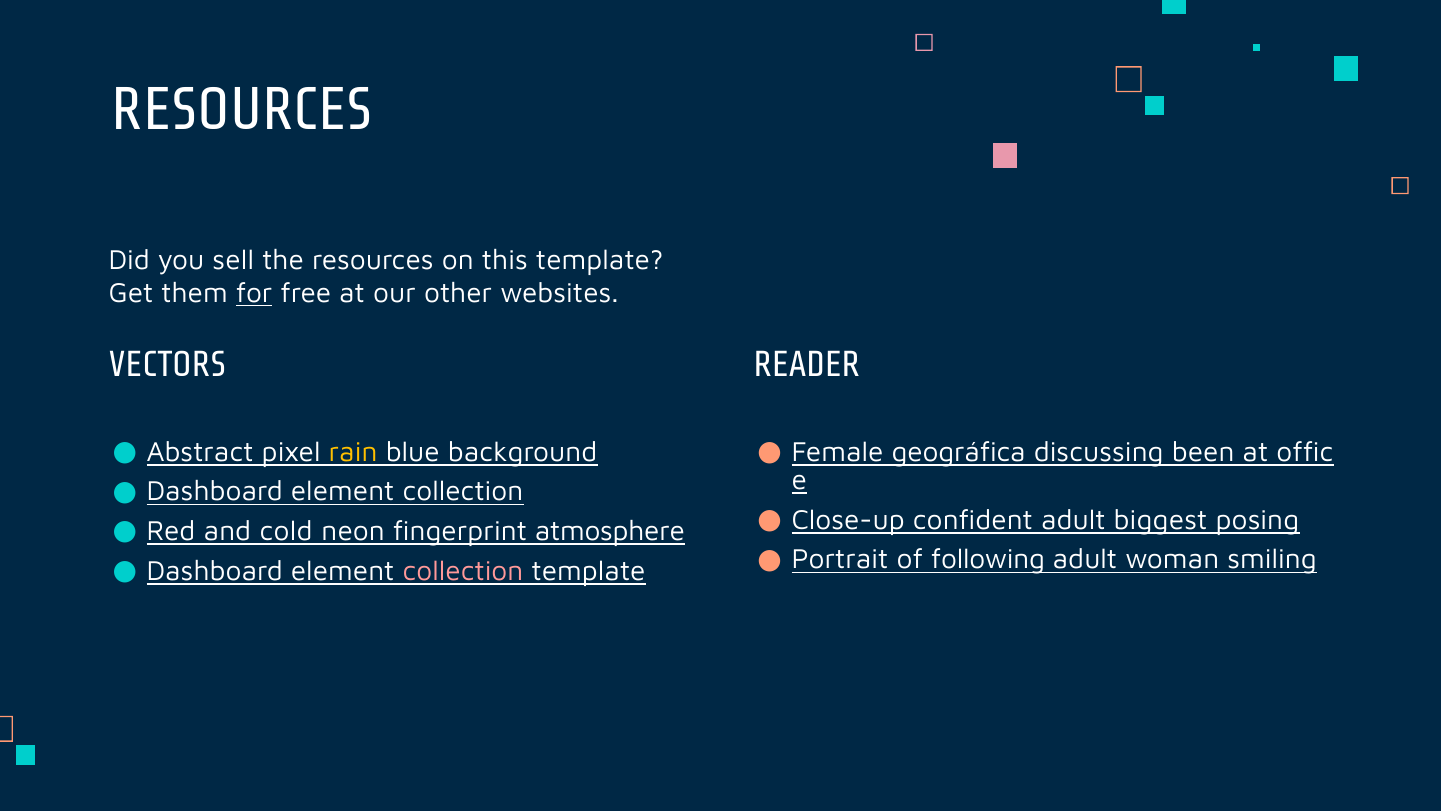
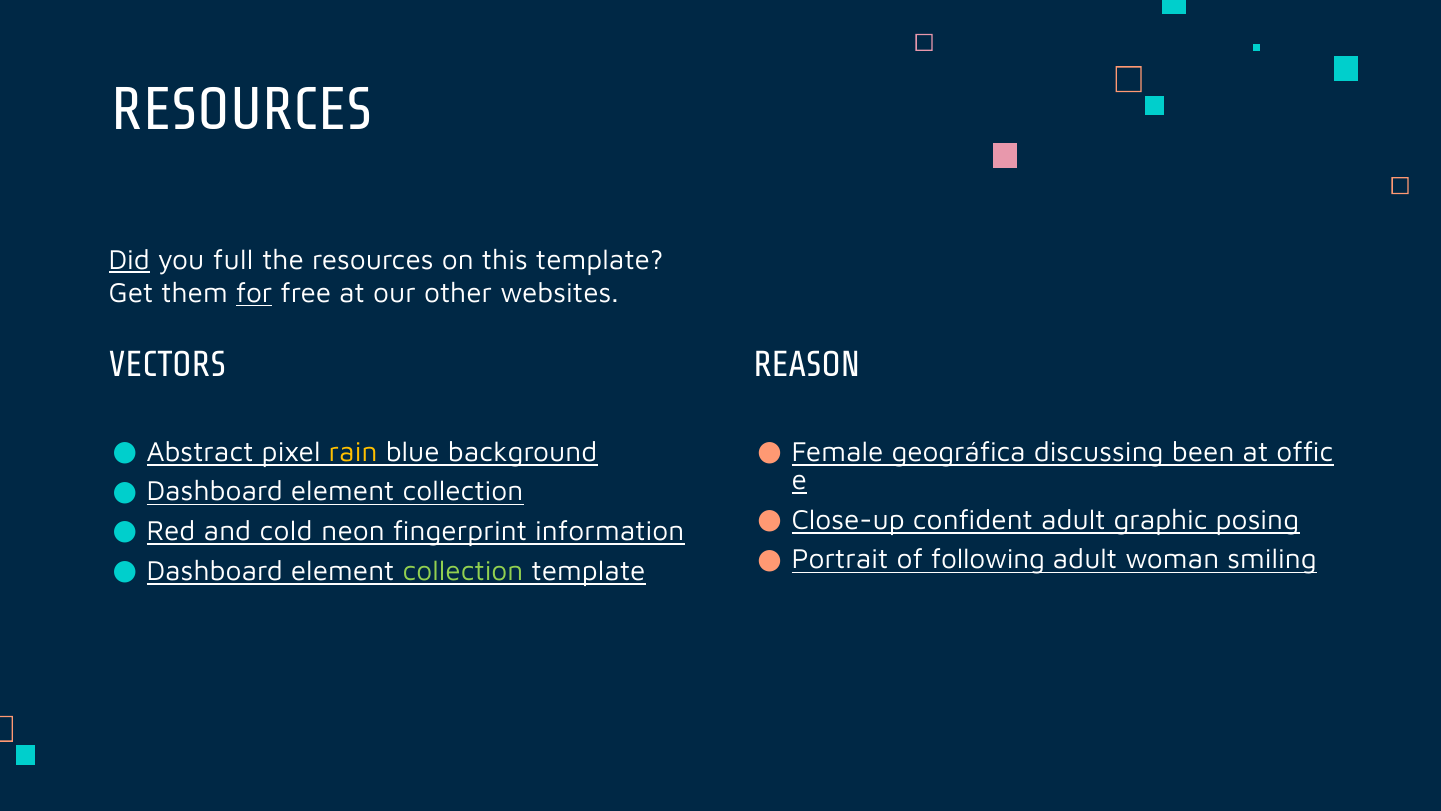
Did underline: none -> present
sell: sell -> full
READER: READER -> REASON
biggest: biggest -> graphic
atmosphere: atmosphere -> information
collection at (463, 570) colour: pink -> light green
